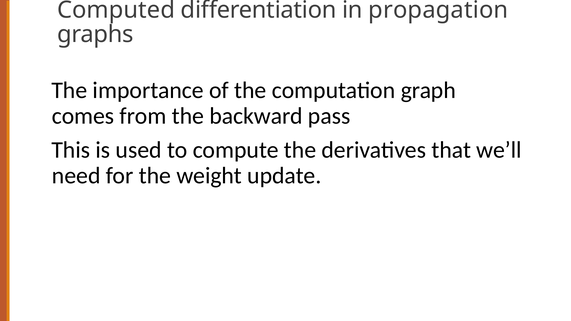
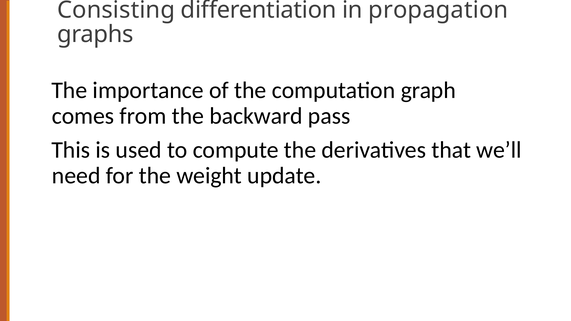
Computed: Computed -> Consisting
